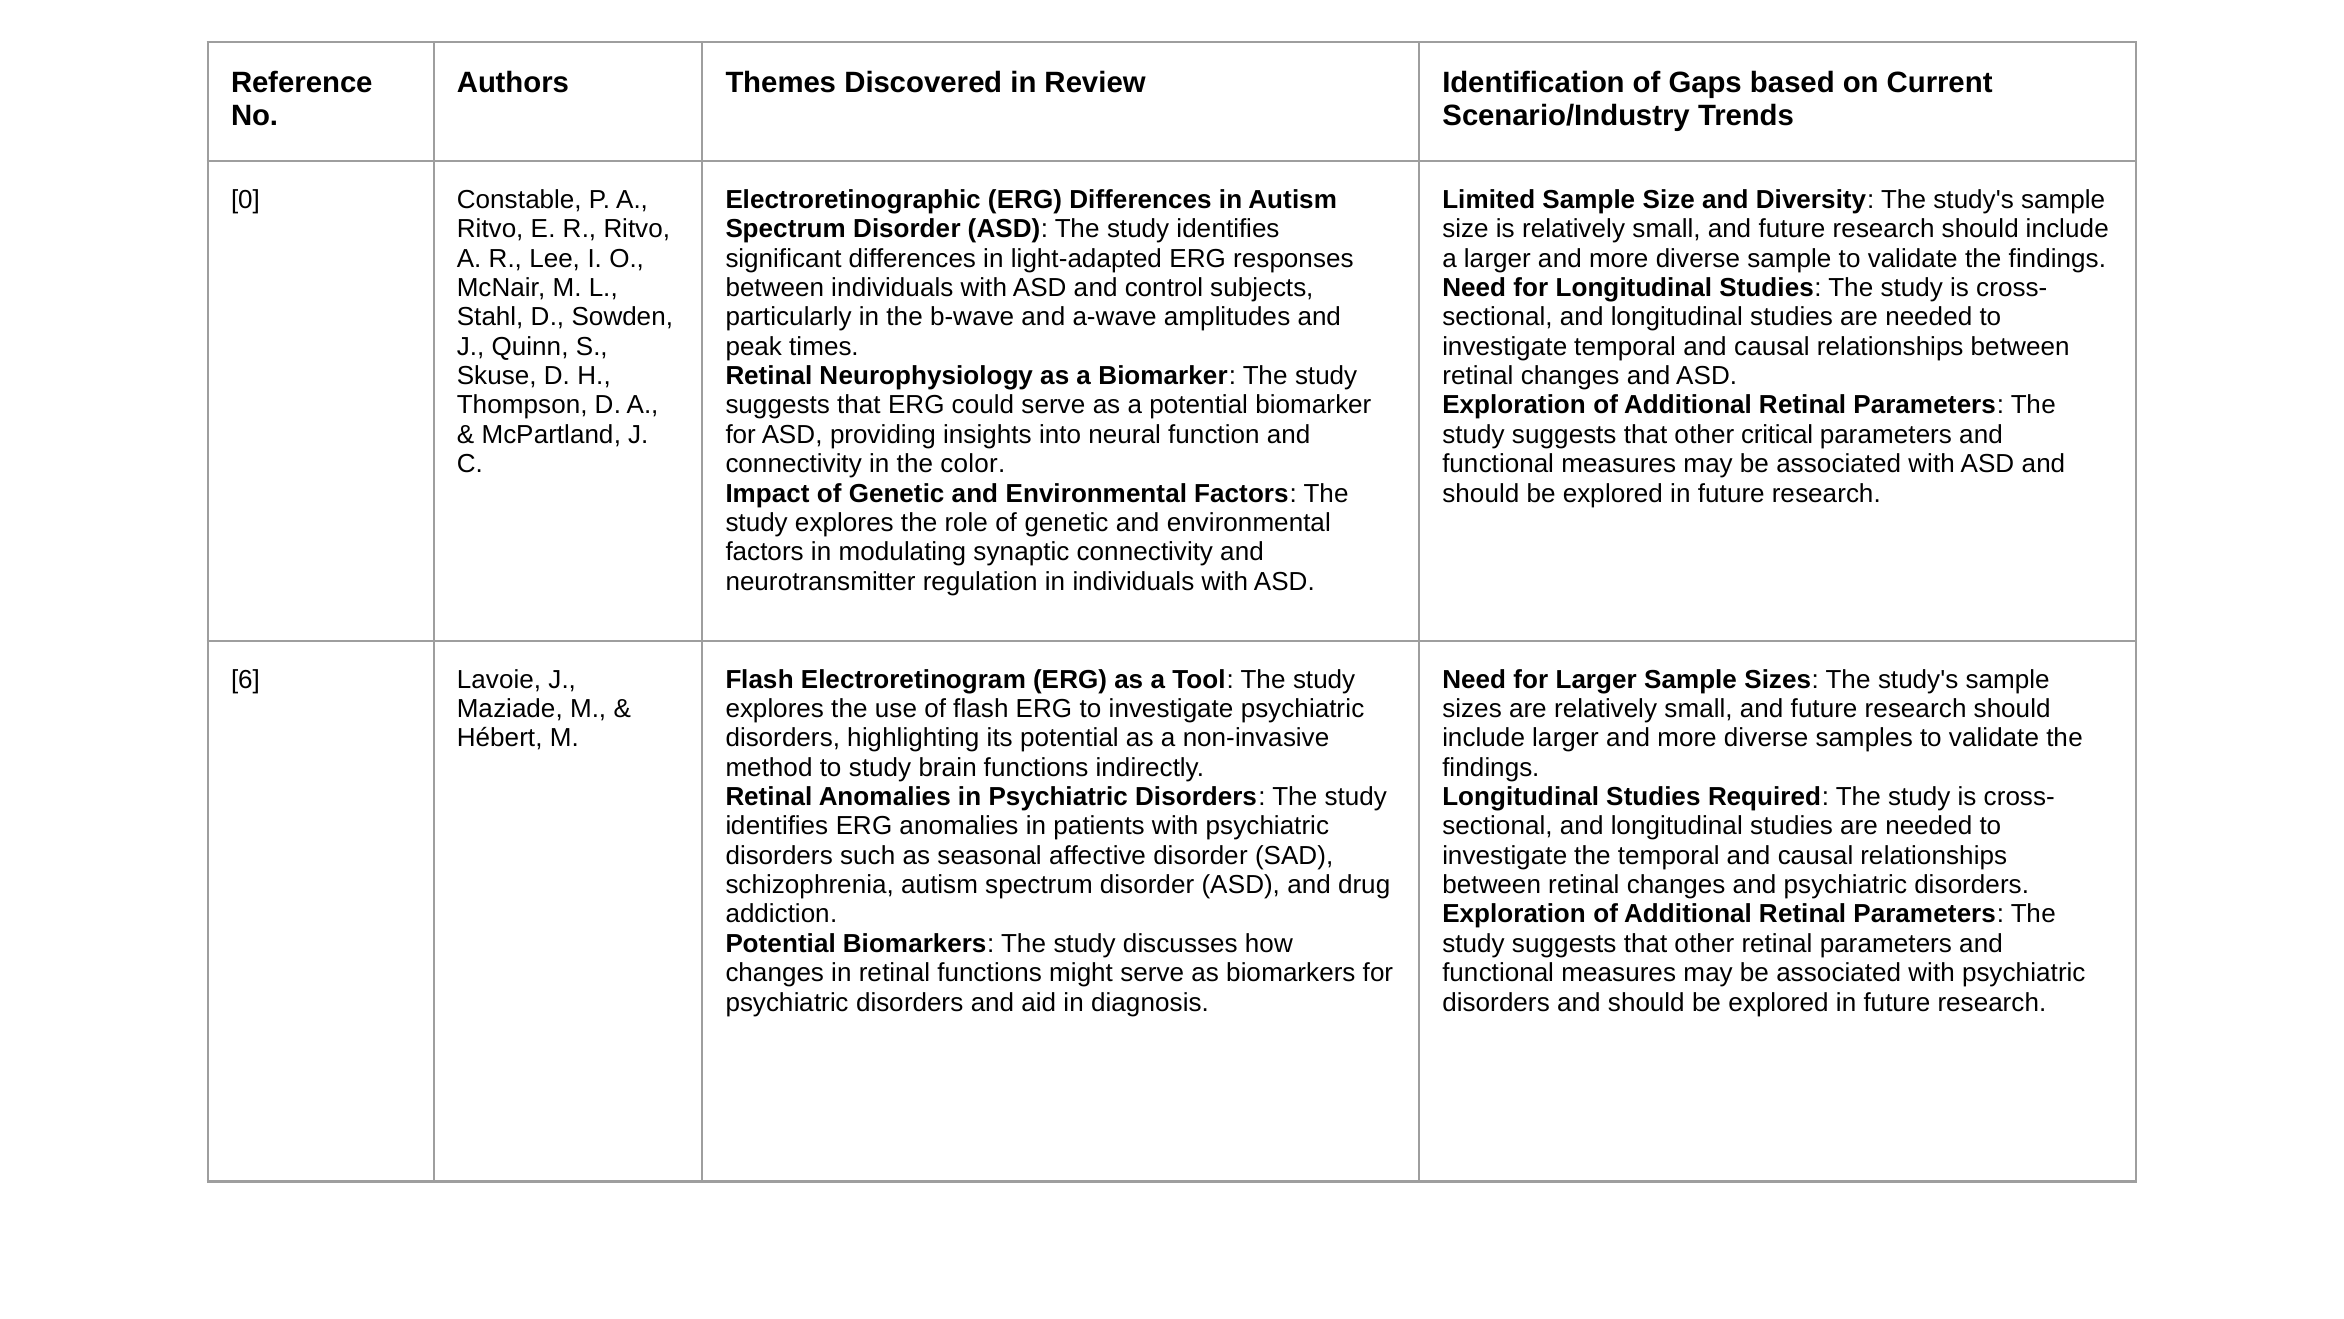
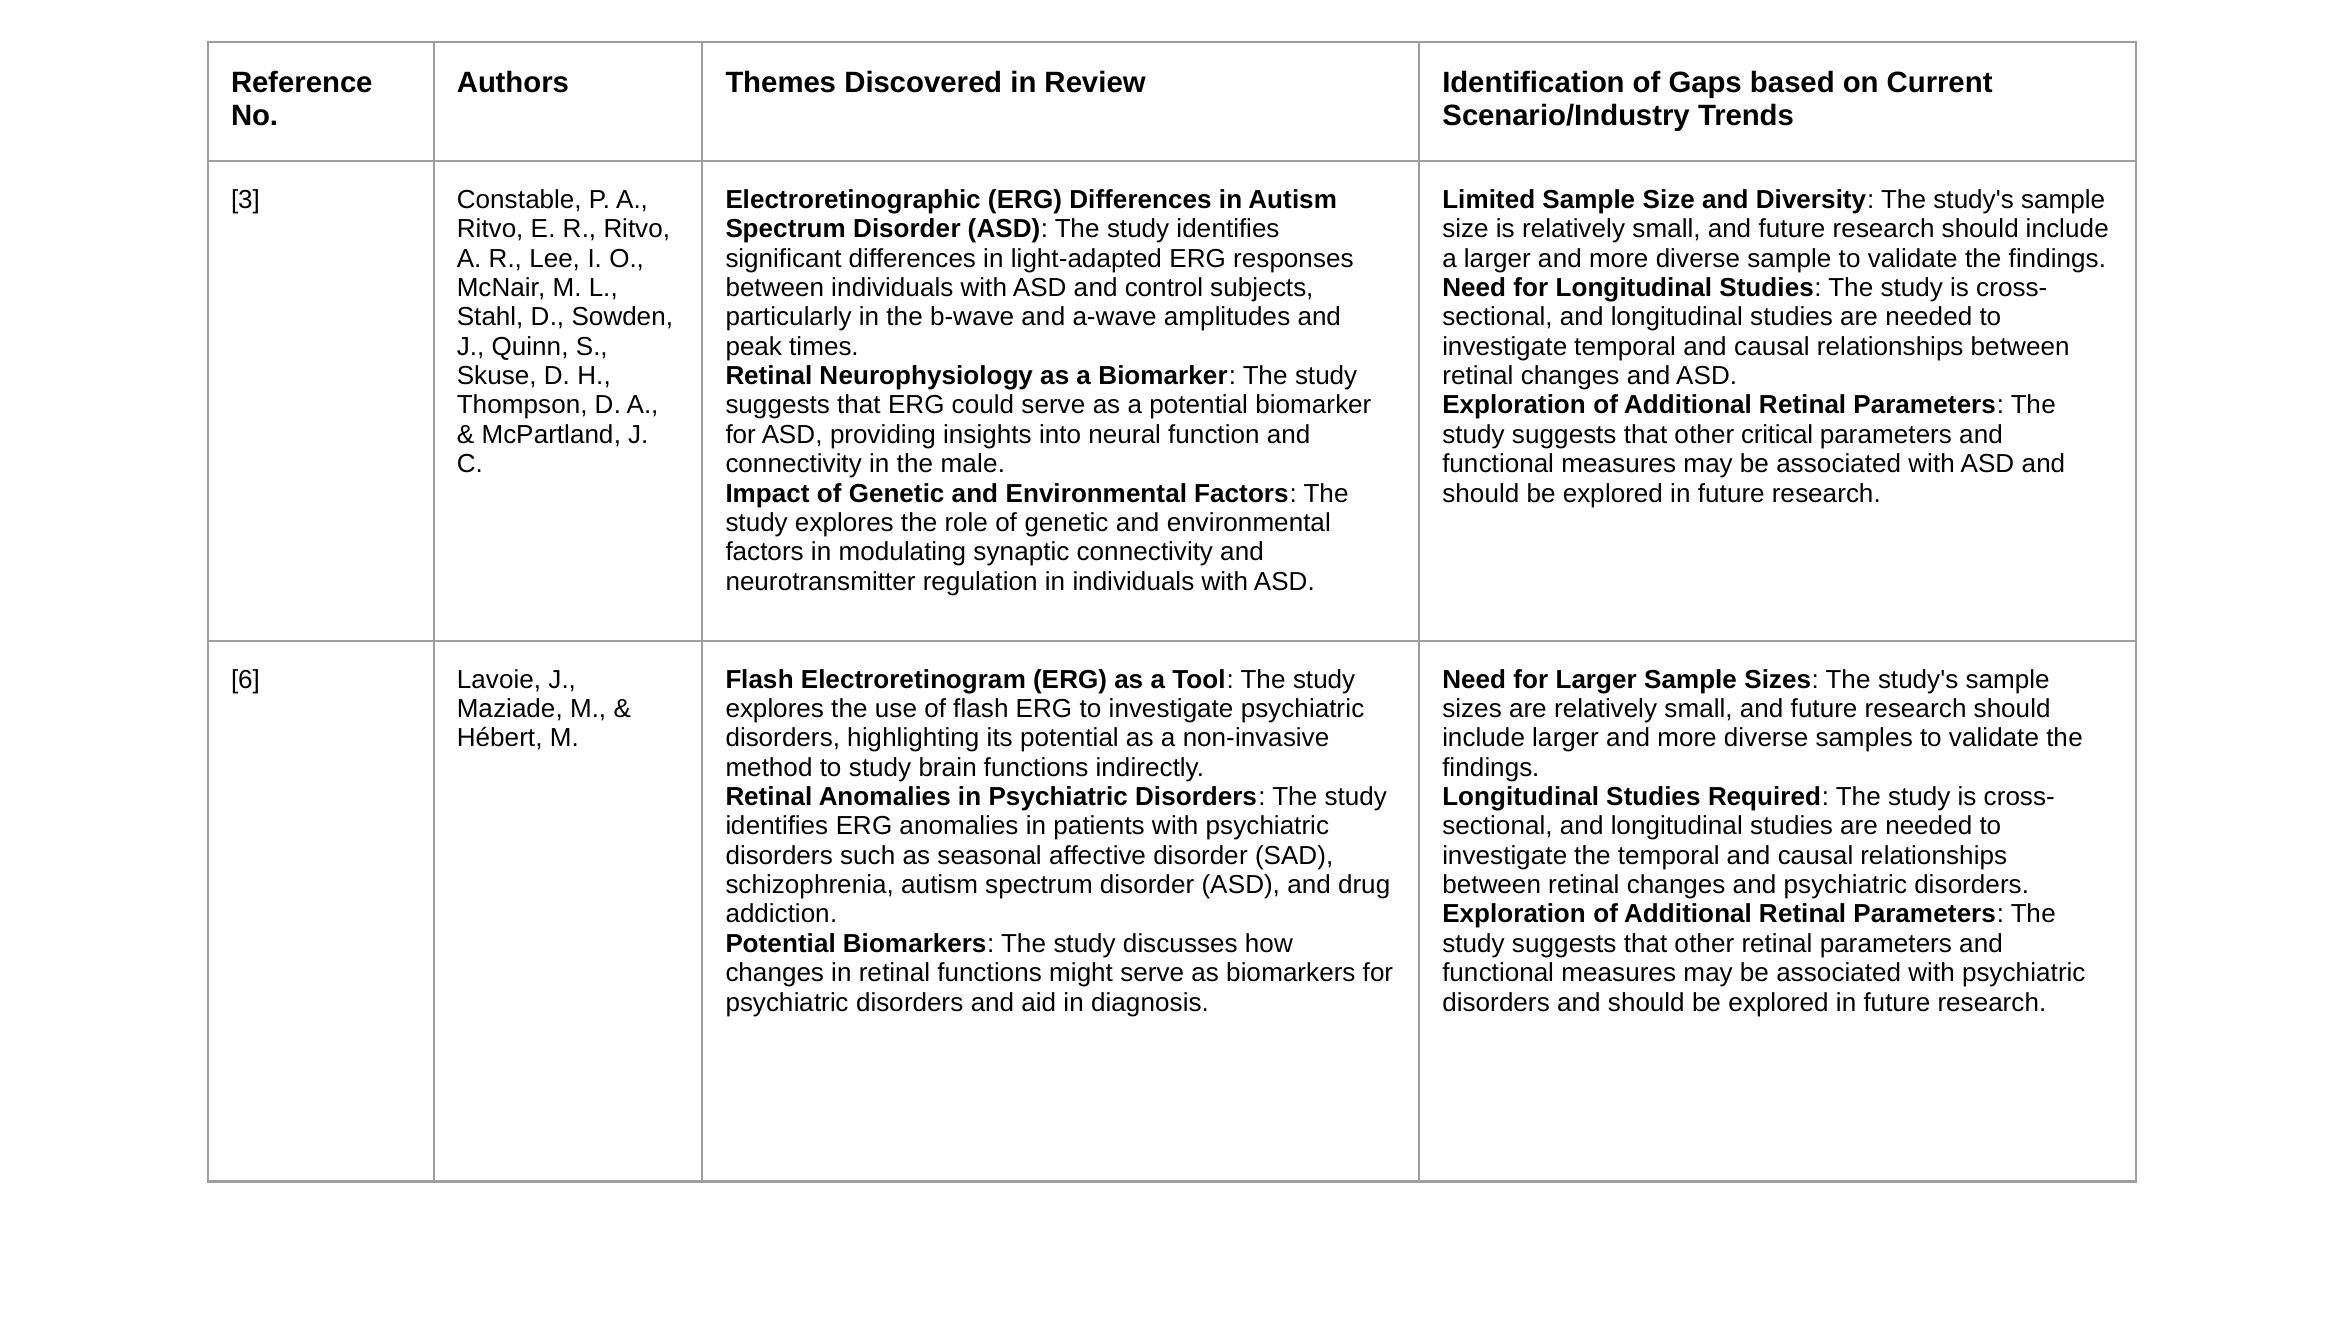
0: 0 -> 3
color: color -> male
